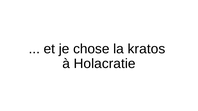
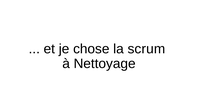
kratos: kratos -> scrum
Holacratie: Holacratie -> Nettoyage
